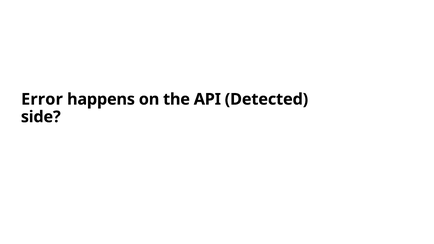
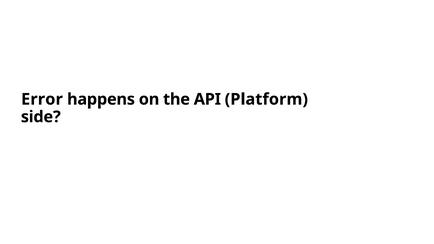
Detected: Detected -> Platform
